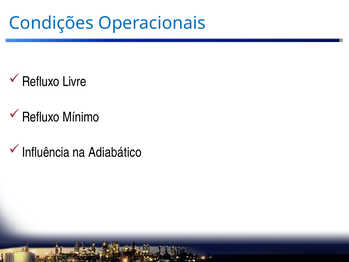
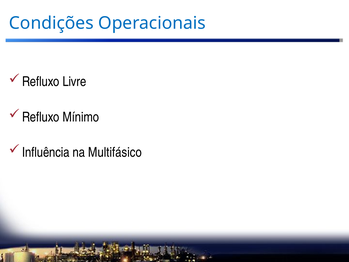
Adiabático: Adiabático -> Multifásico
